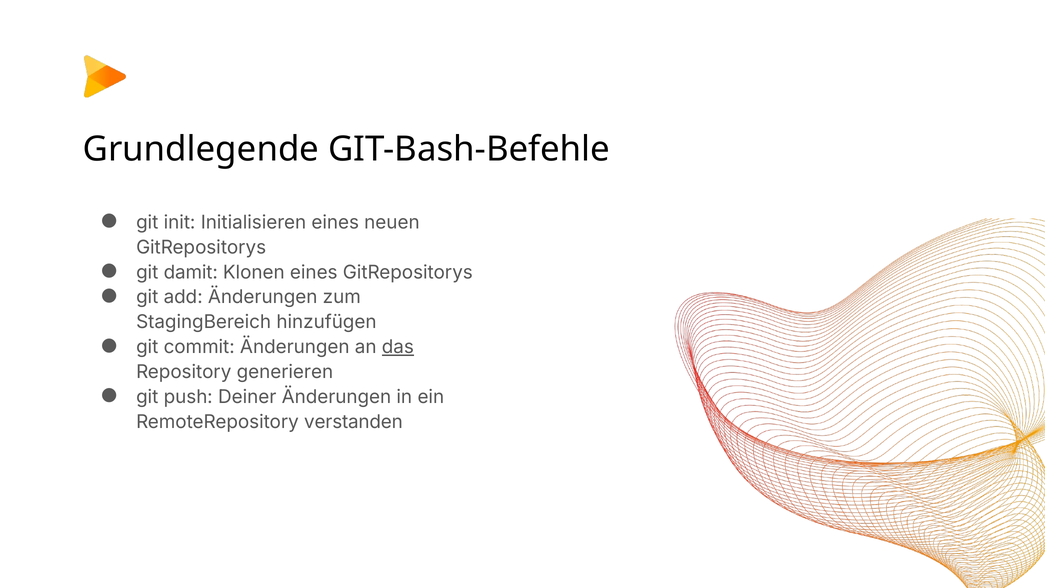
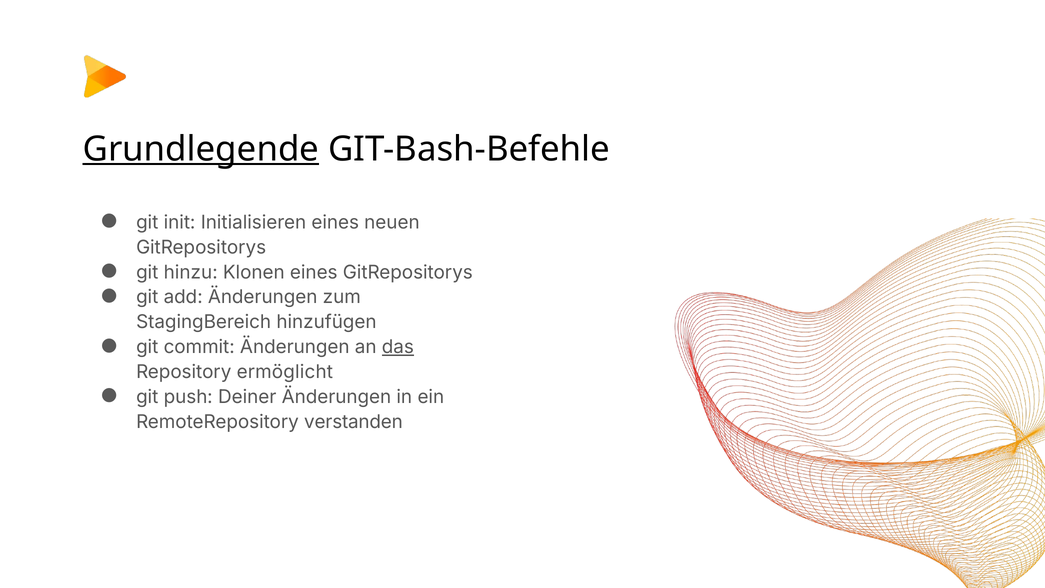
Grundlegende underline: none -> present
damit: damit -> hinzu
generieren: generieren -> ermöglicht
